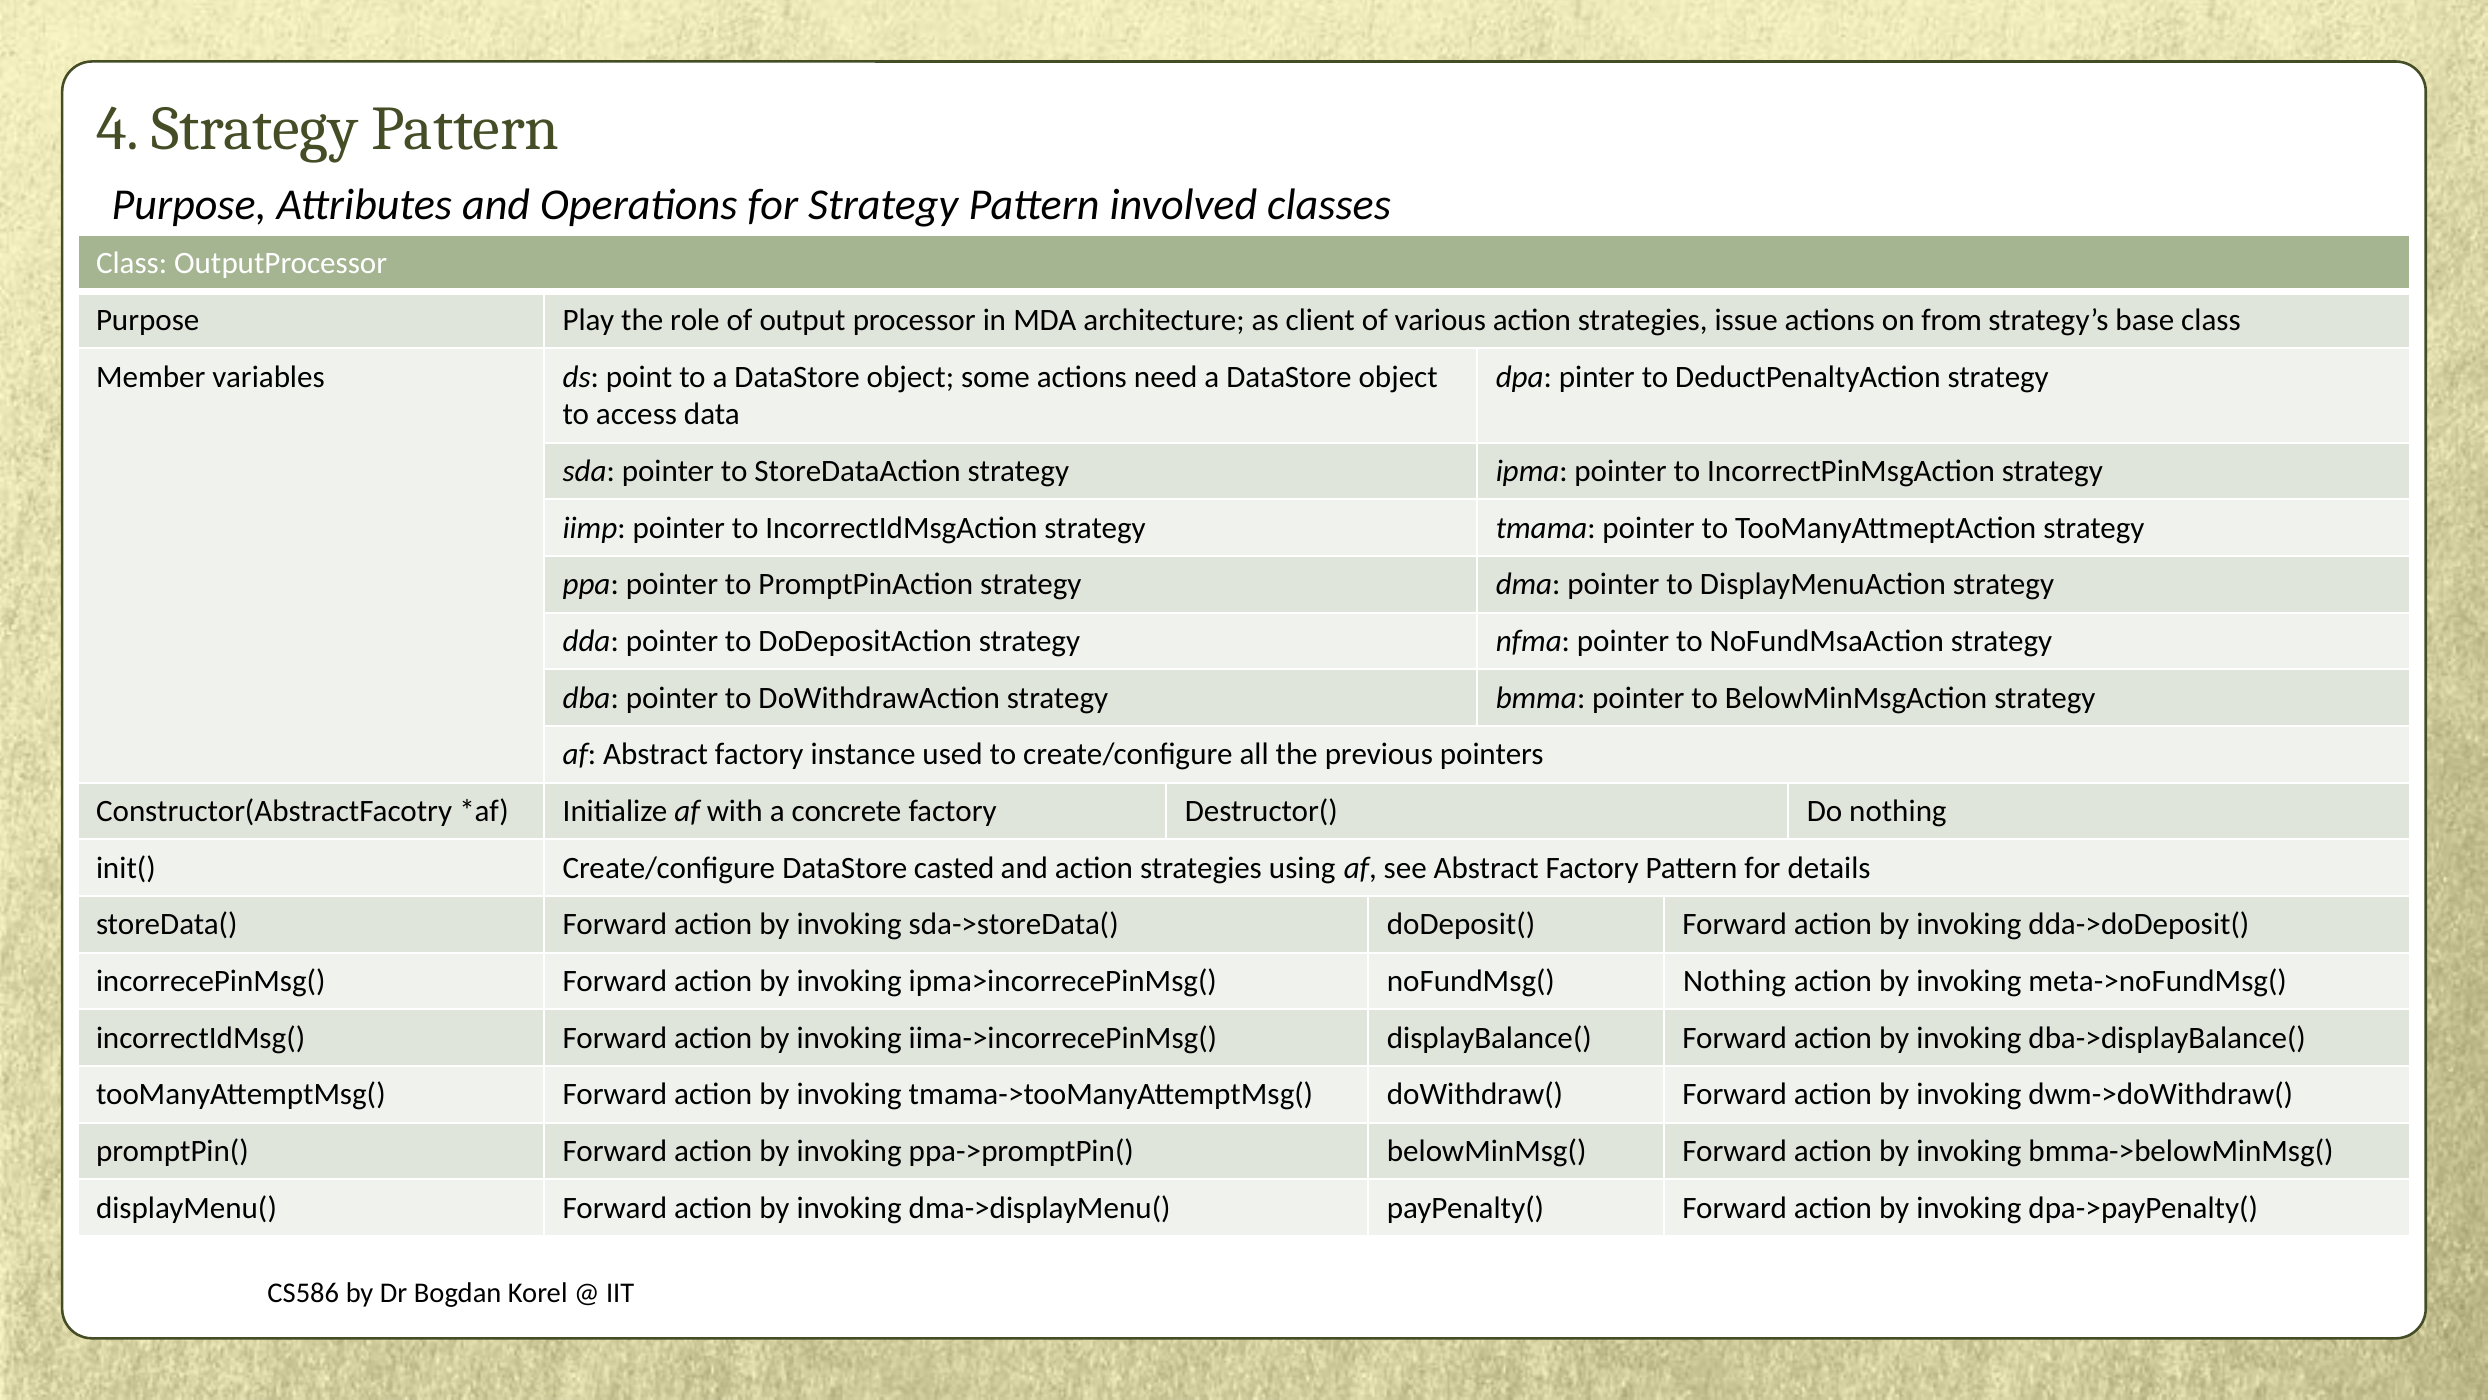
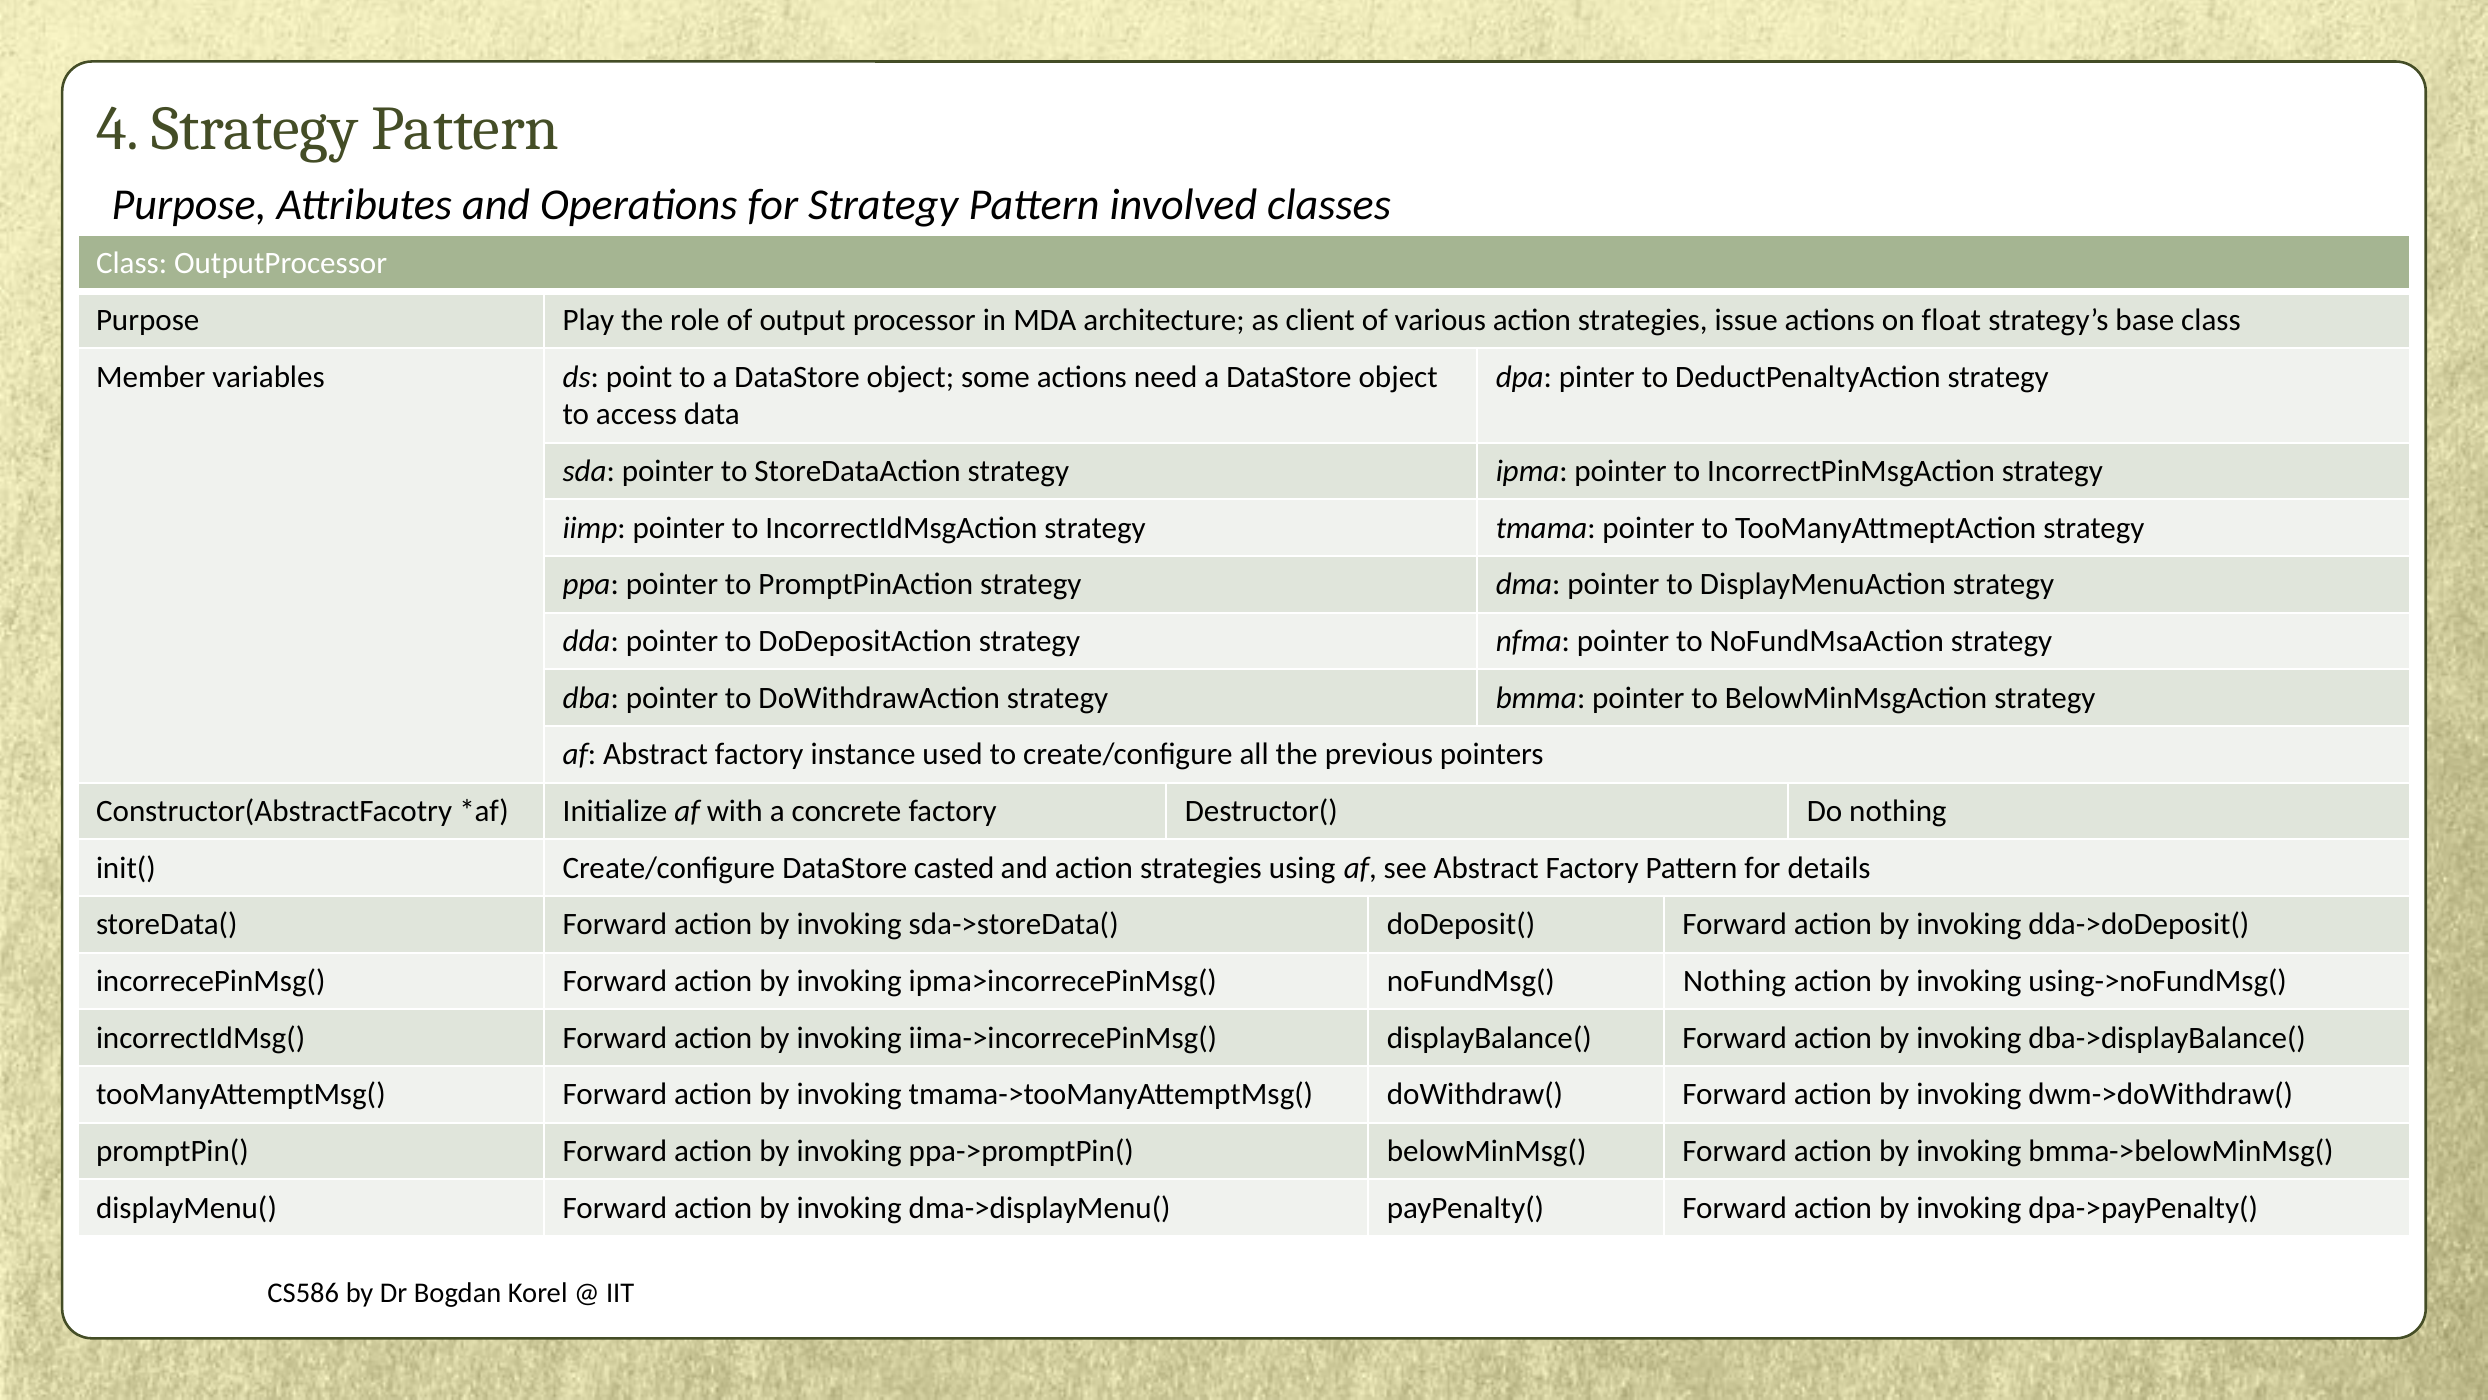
from: from -> float
meta->noFundMsg(: meta->noFundMsg( -> using->noFundMsg(
